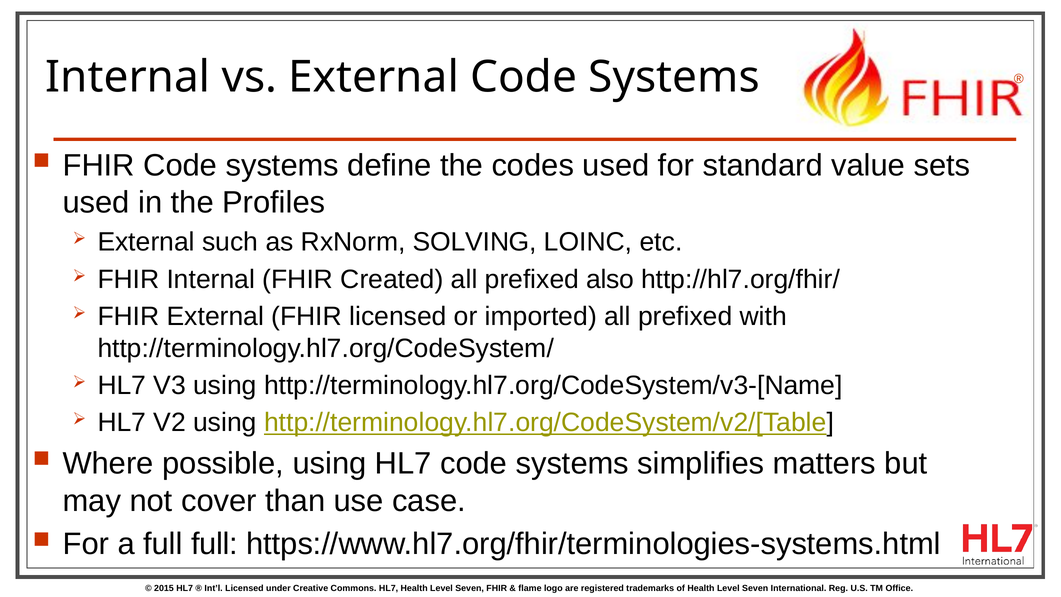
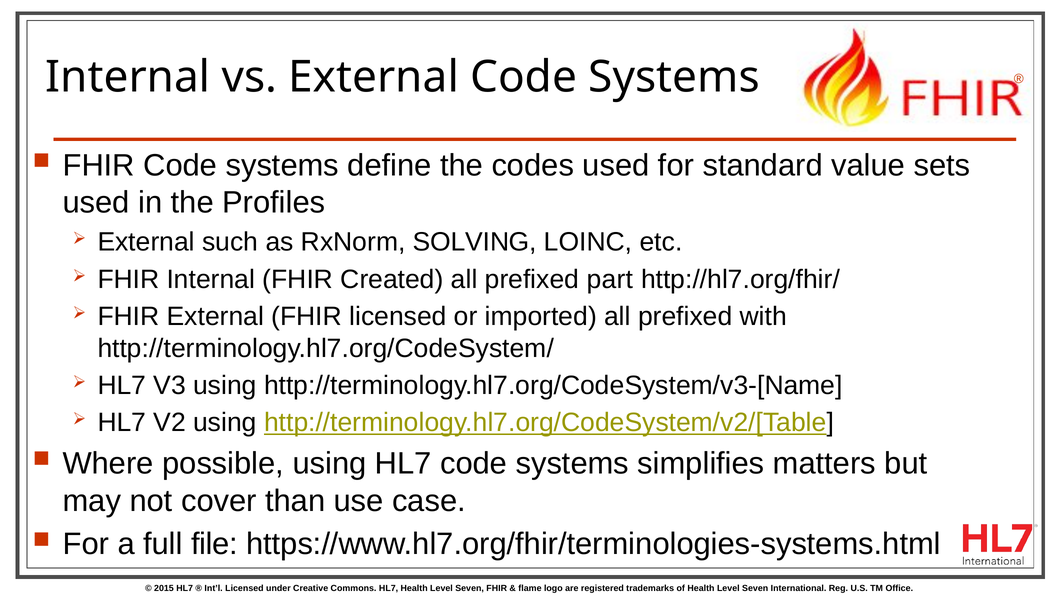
also: also -> part
full full: full -> file
